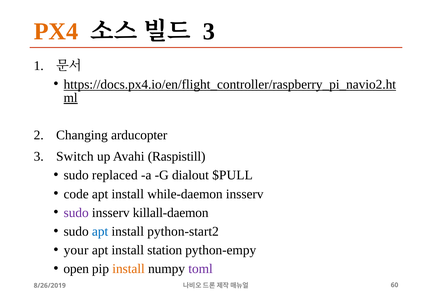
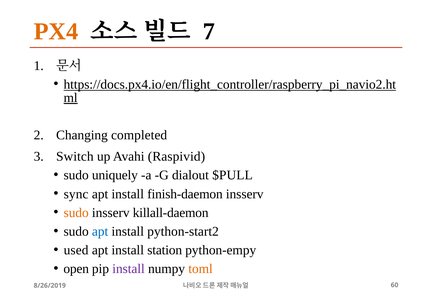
3 at (209, 32): 3 -> 7
arducopter: arducopter -> completed
Raspistill: Raspistill -> Raspivid
replaced: replaced -> uniquely
code: code -> sync
while-daemon: while-daemon -> finish-daemon
sudo at (76, 213) colour: purple -> orange
your: your -> used
install at (129, 269) colour: orange -> purple
toml colour: purple -> orange
